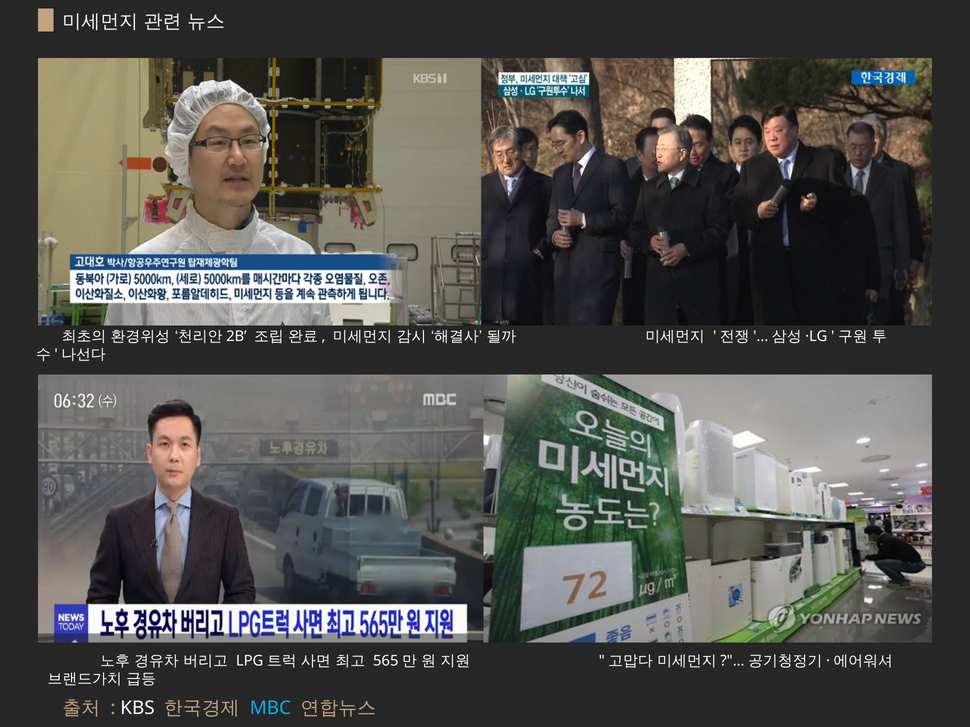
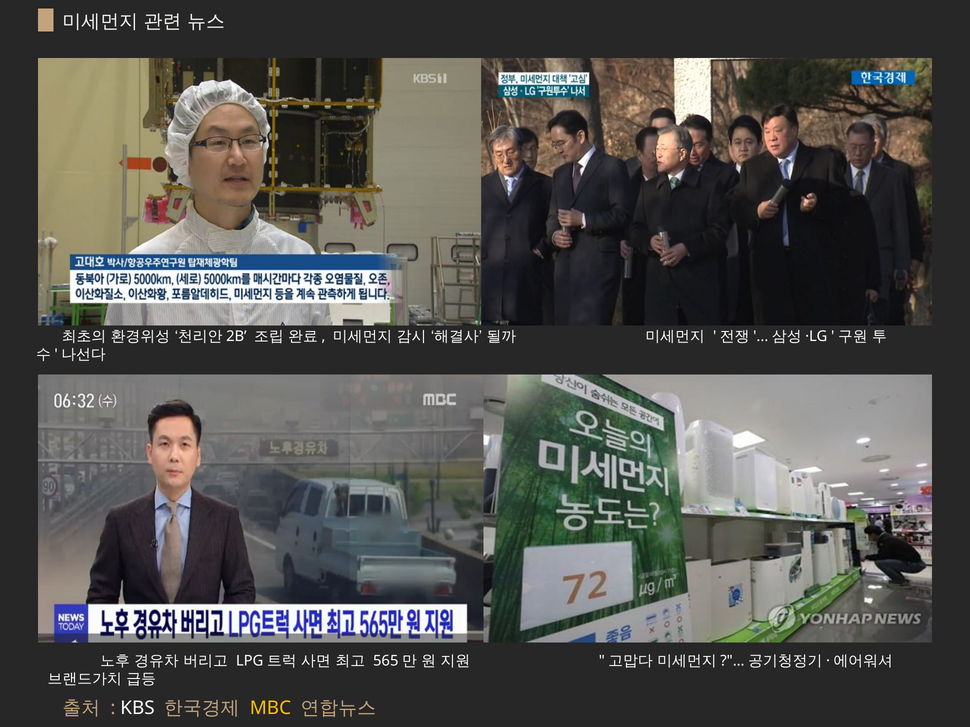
MBC colour: light blue -> yellow
